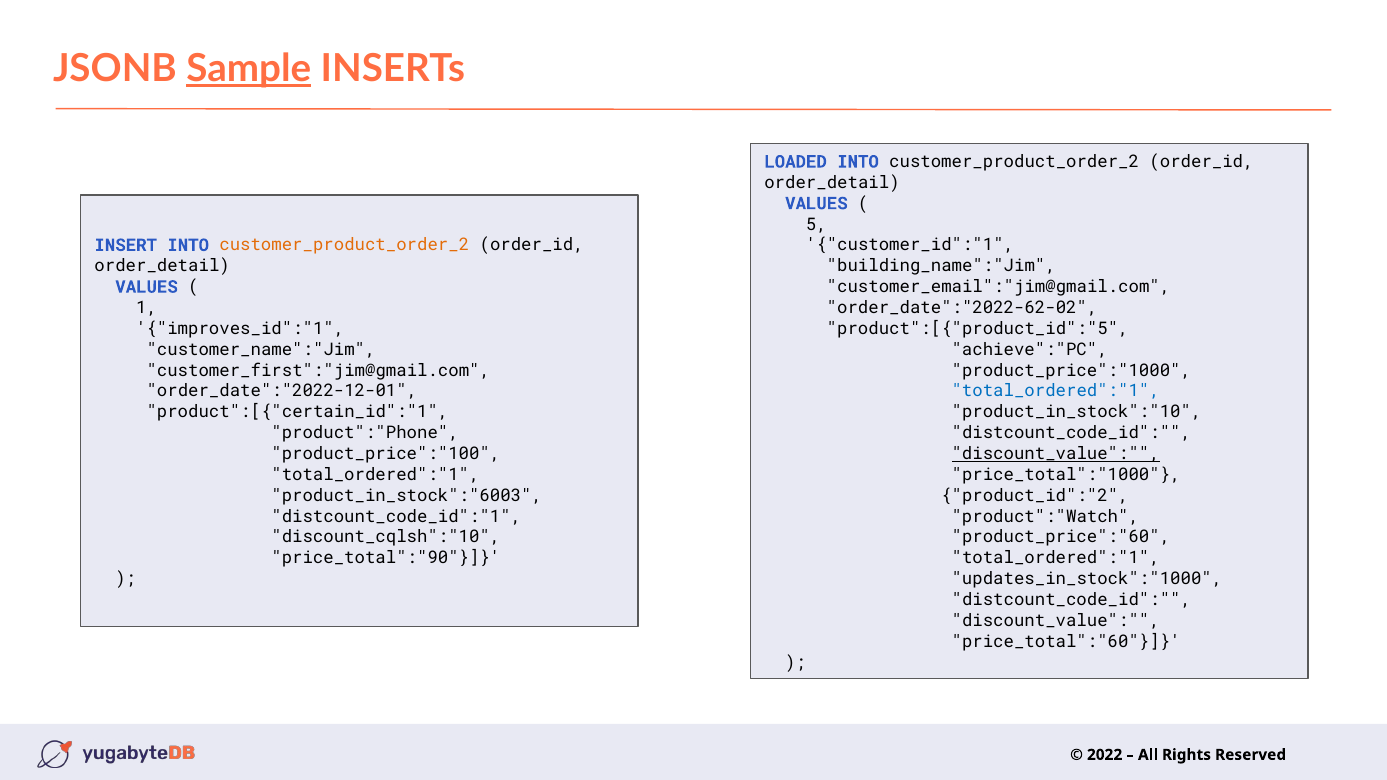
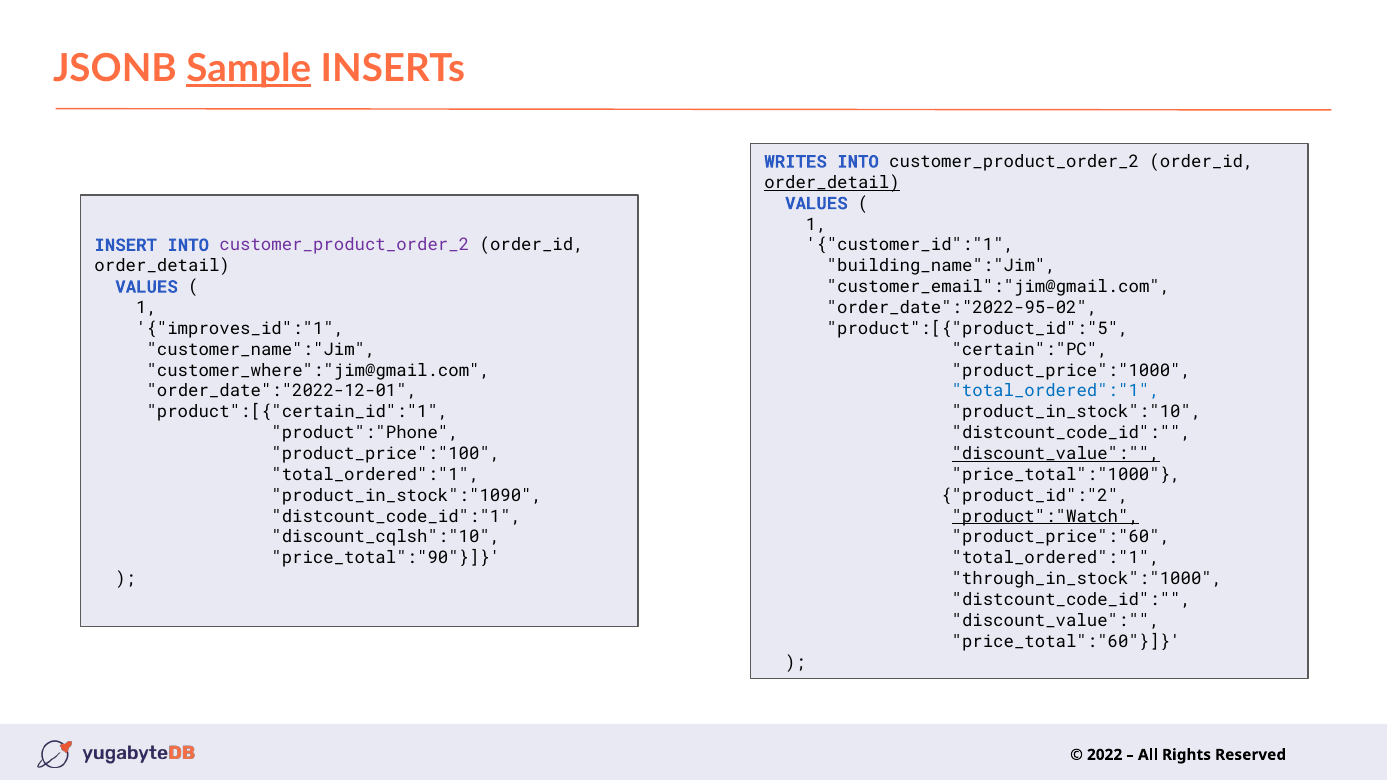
LOADED: LOADED -> WRITES
order_detail at (832, 183) underline: none -> present
5 at (816, 224): 5 -> 1
customer_product_order_2 at (344, 245) colour: orange -> purple
order_date":"2022-62-02: order_date":"2022-62-02 -> order_date":"2022-95-02
achieve":"PC: achieve":"PC -> certain":"PC
customer_first":"jim@gmail.com: customer_first":"jim@gmail.com -> customer_where":"jim@gmail.com
product_in_stock":"6003: product_in_stock":"6003 -> product_in_stock":"1090
product":"Watch underline: none -> present
updates_in_stock":"1000: updates_in_stock":"1000 -> through_in_stock":"1000
